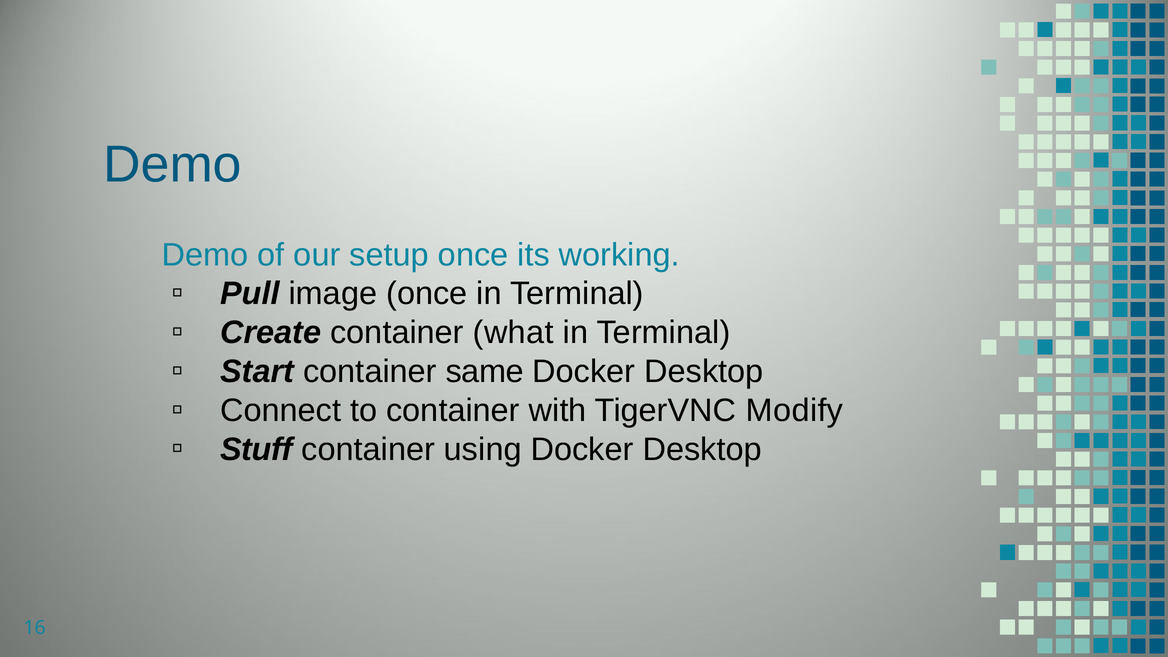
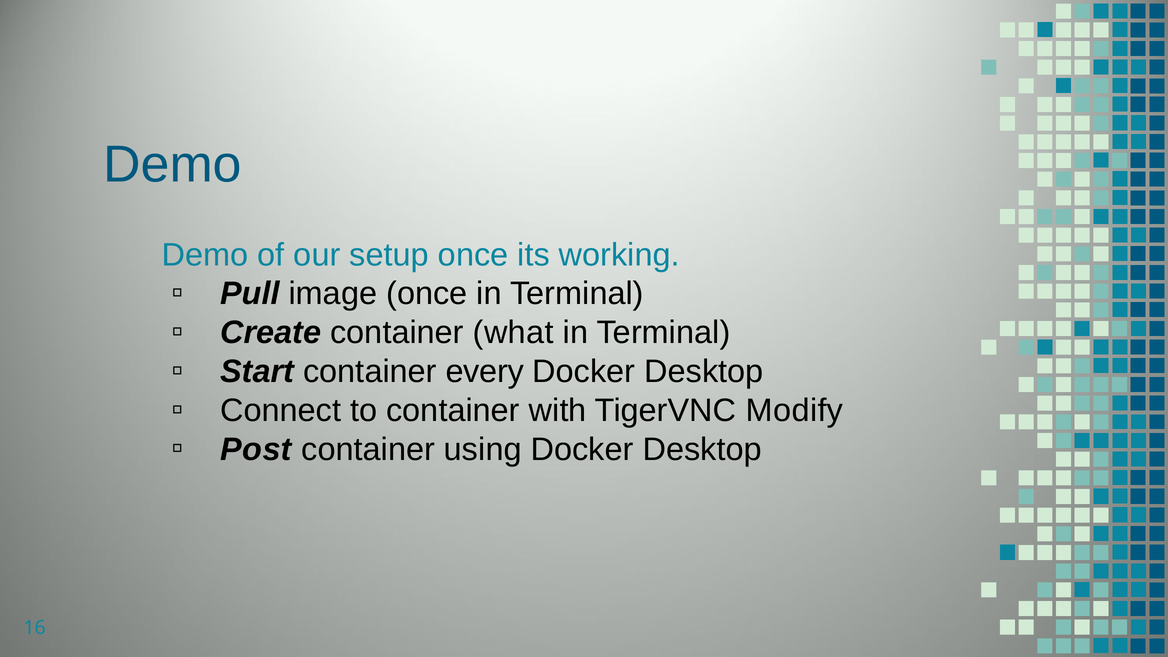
same: same -> every
Stuff: Stuff -> Post
